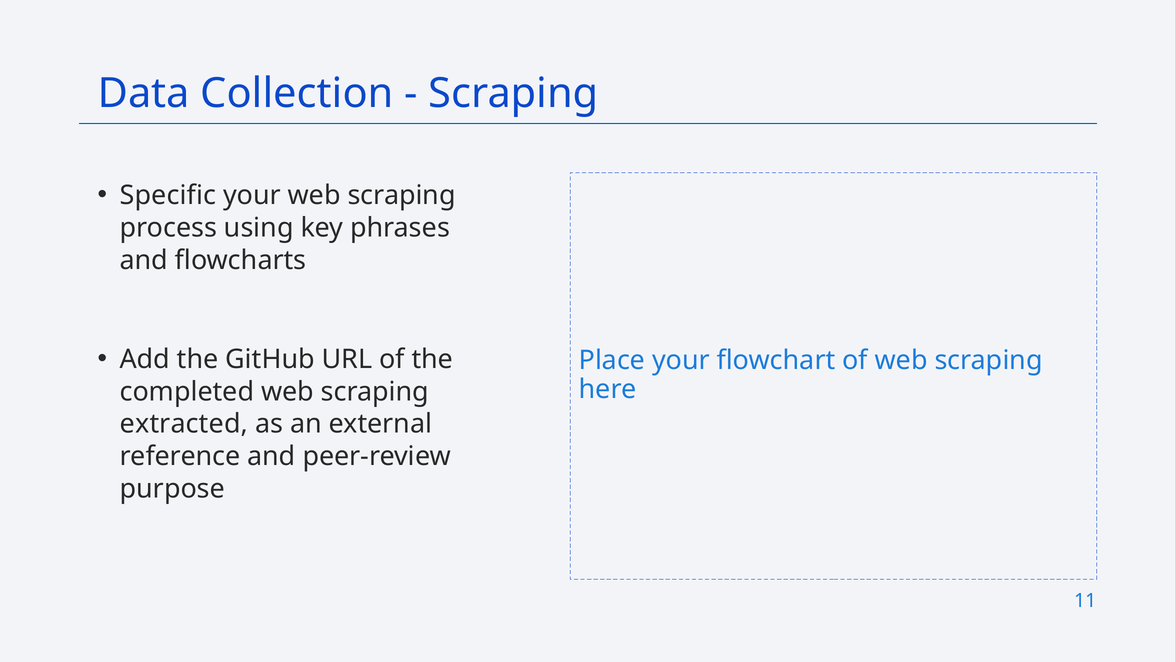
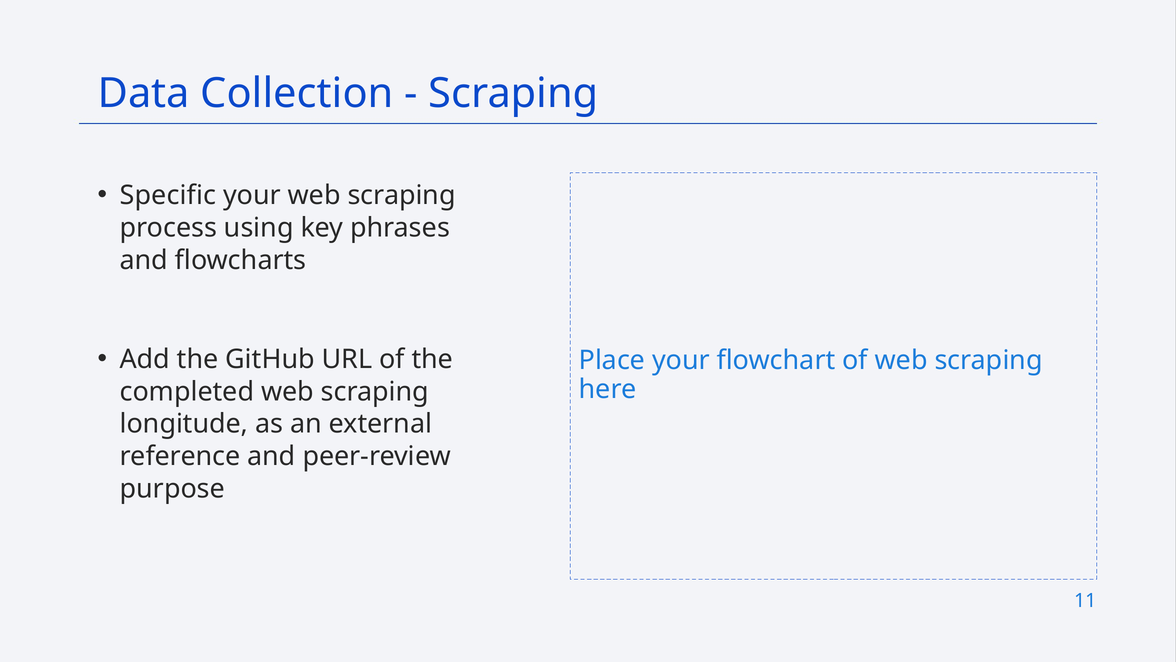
extracted: extracted -> longitude
